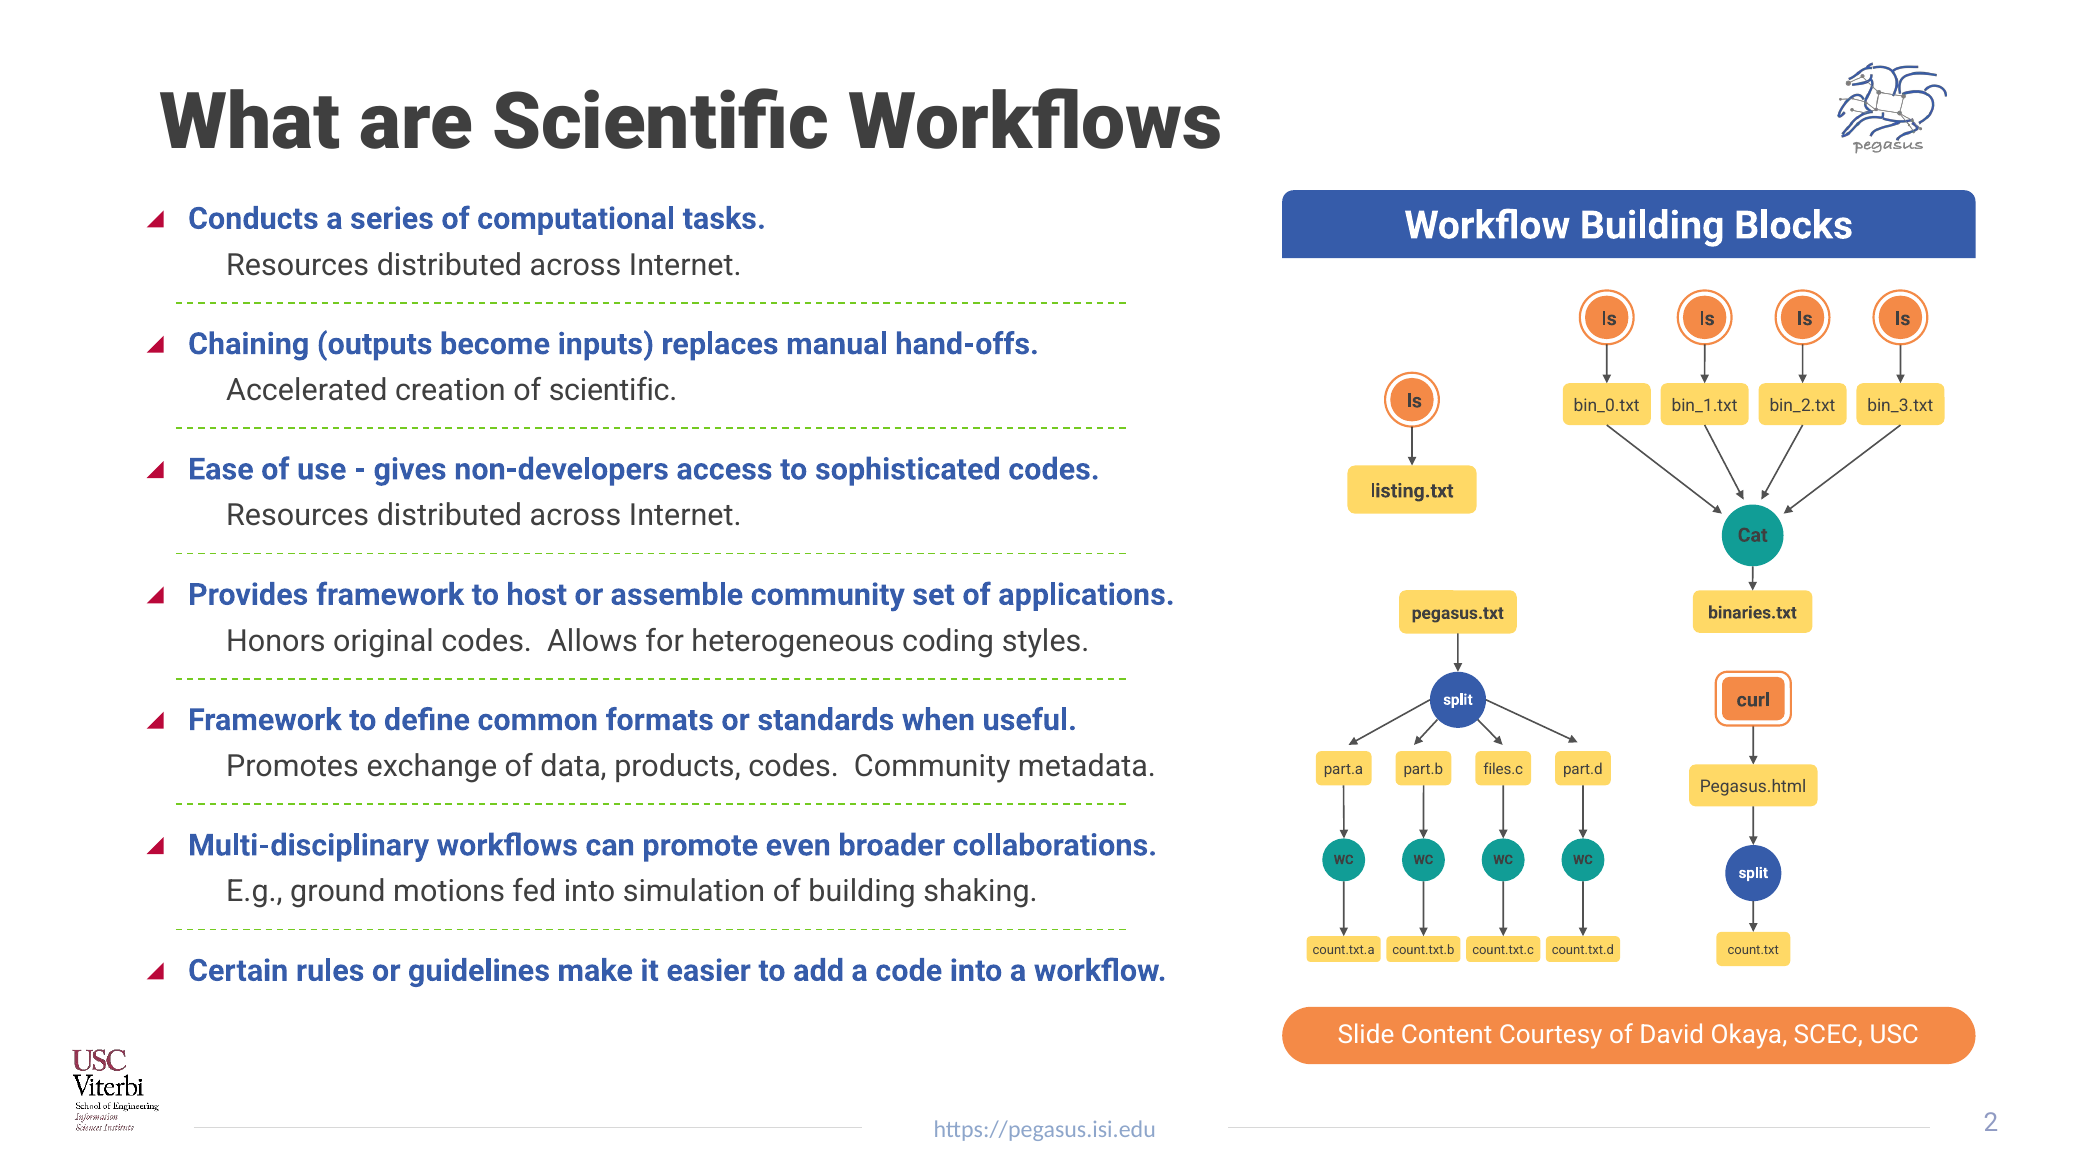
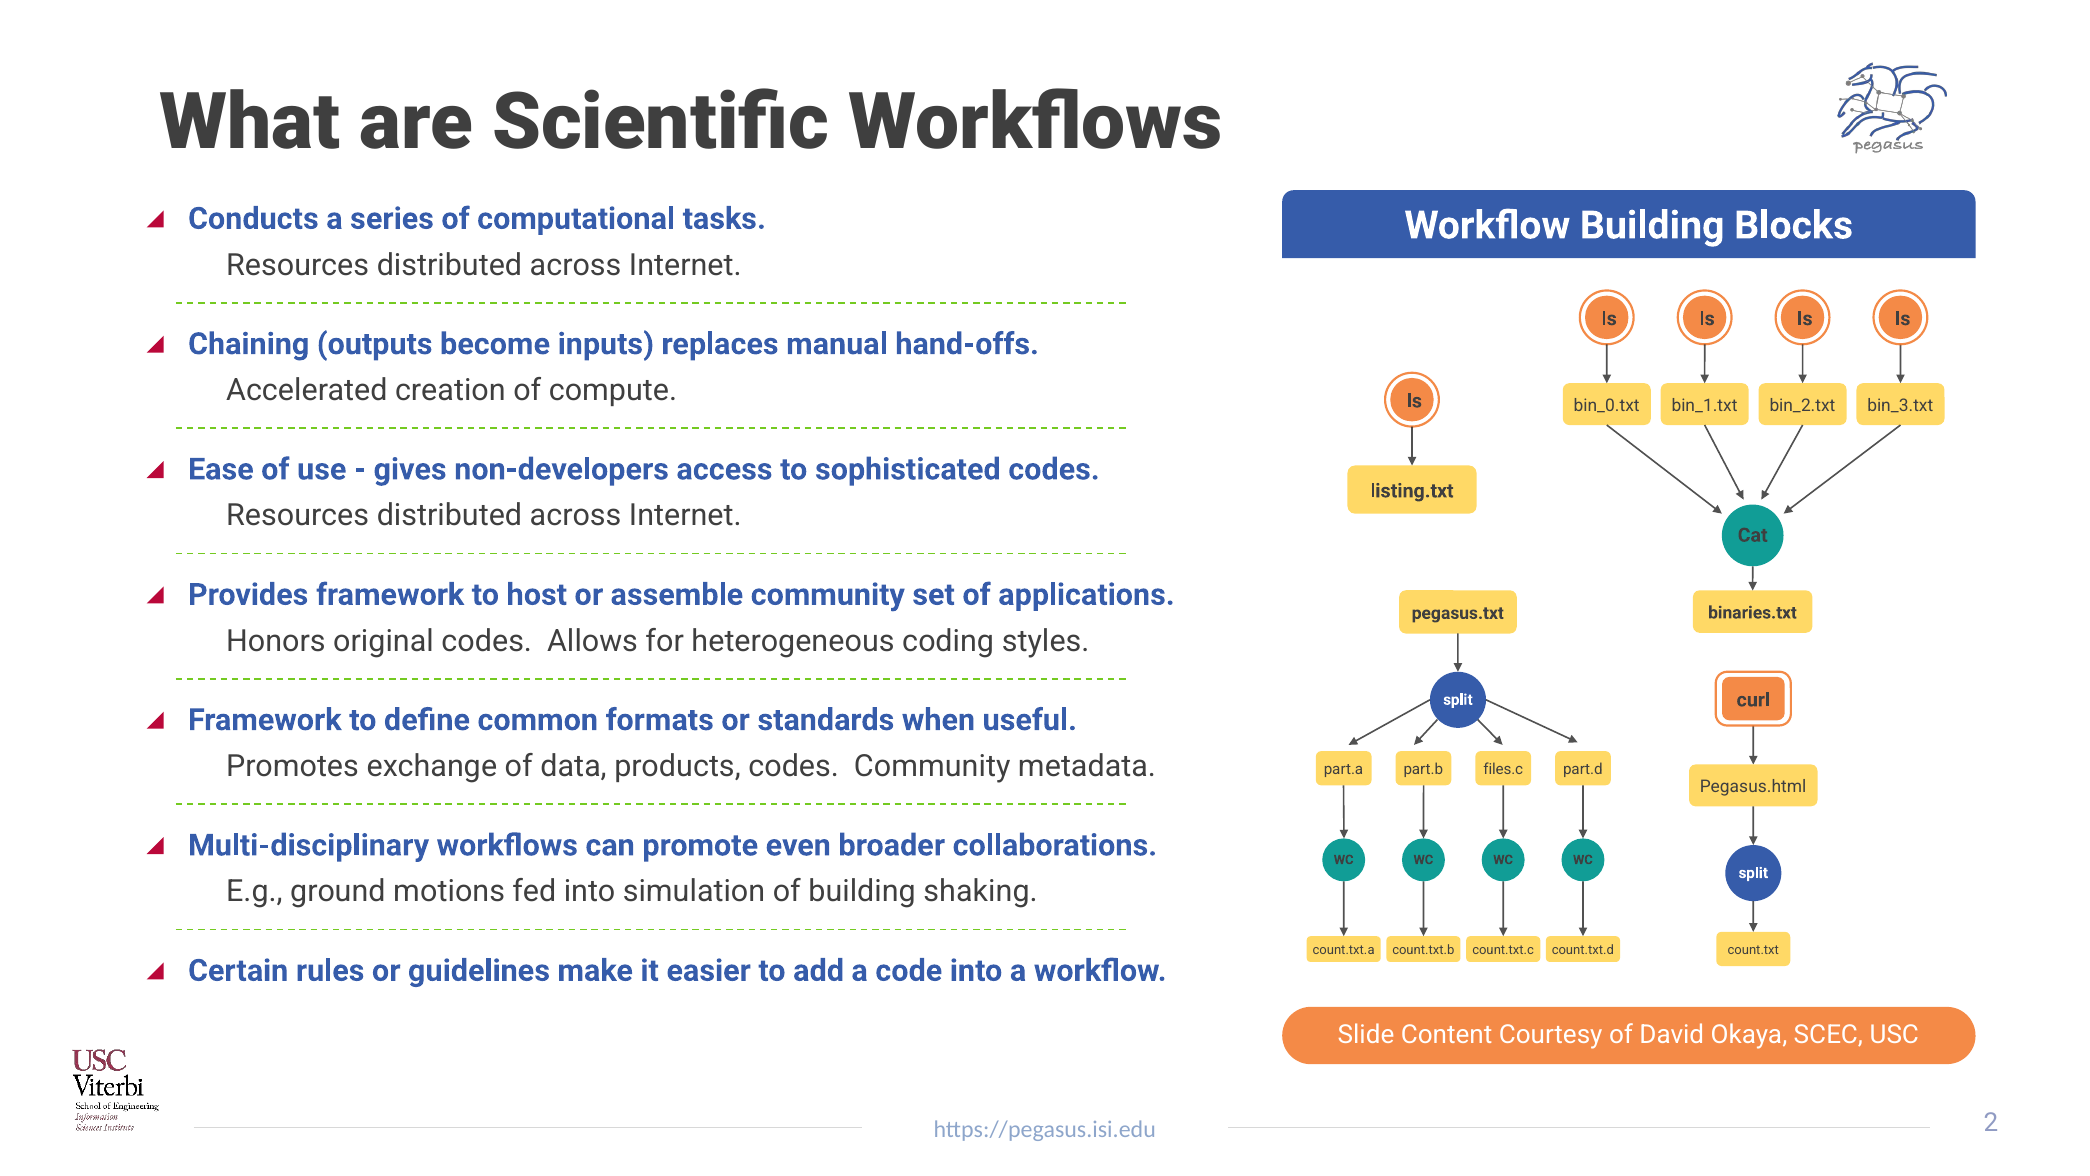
of scientific: scientific -> compute
